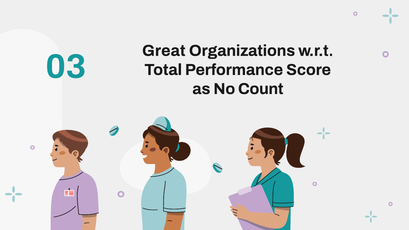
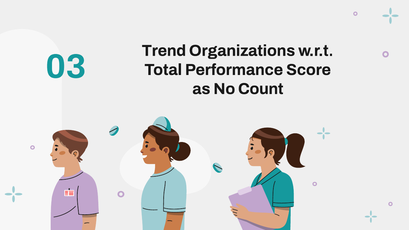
Great: Great -> Trend
